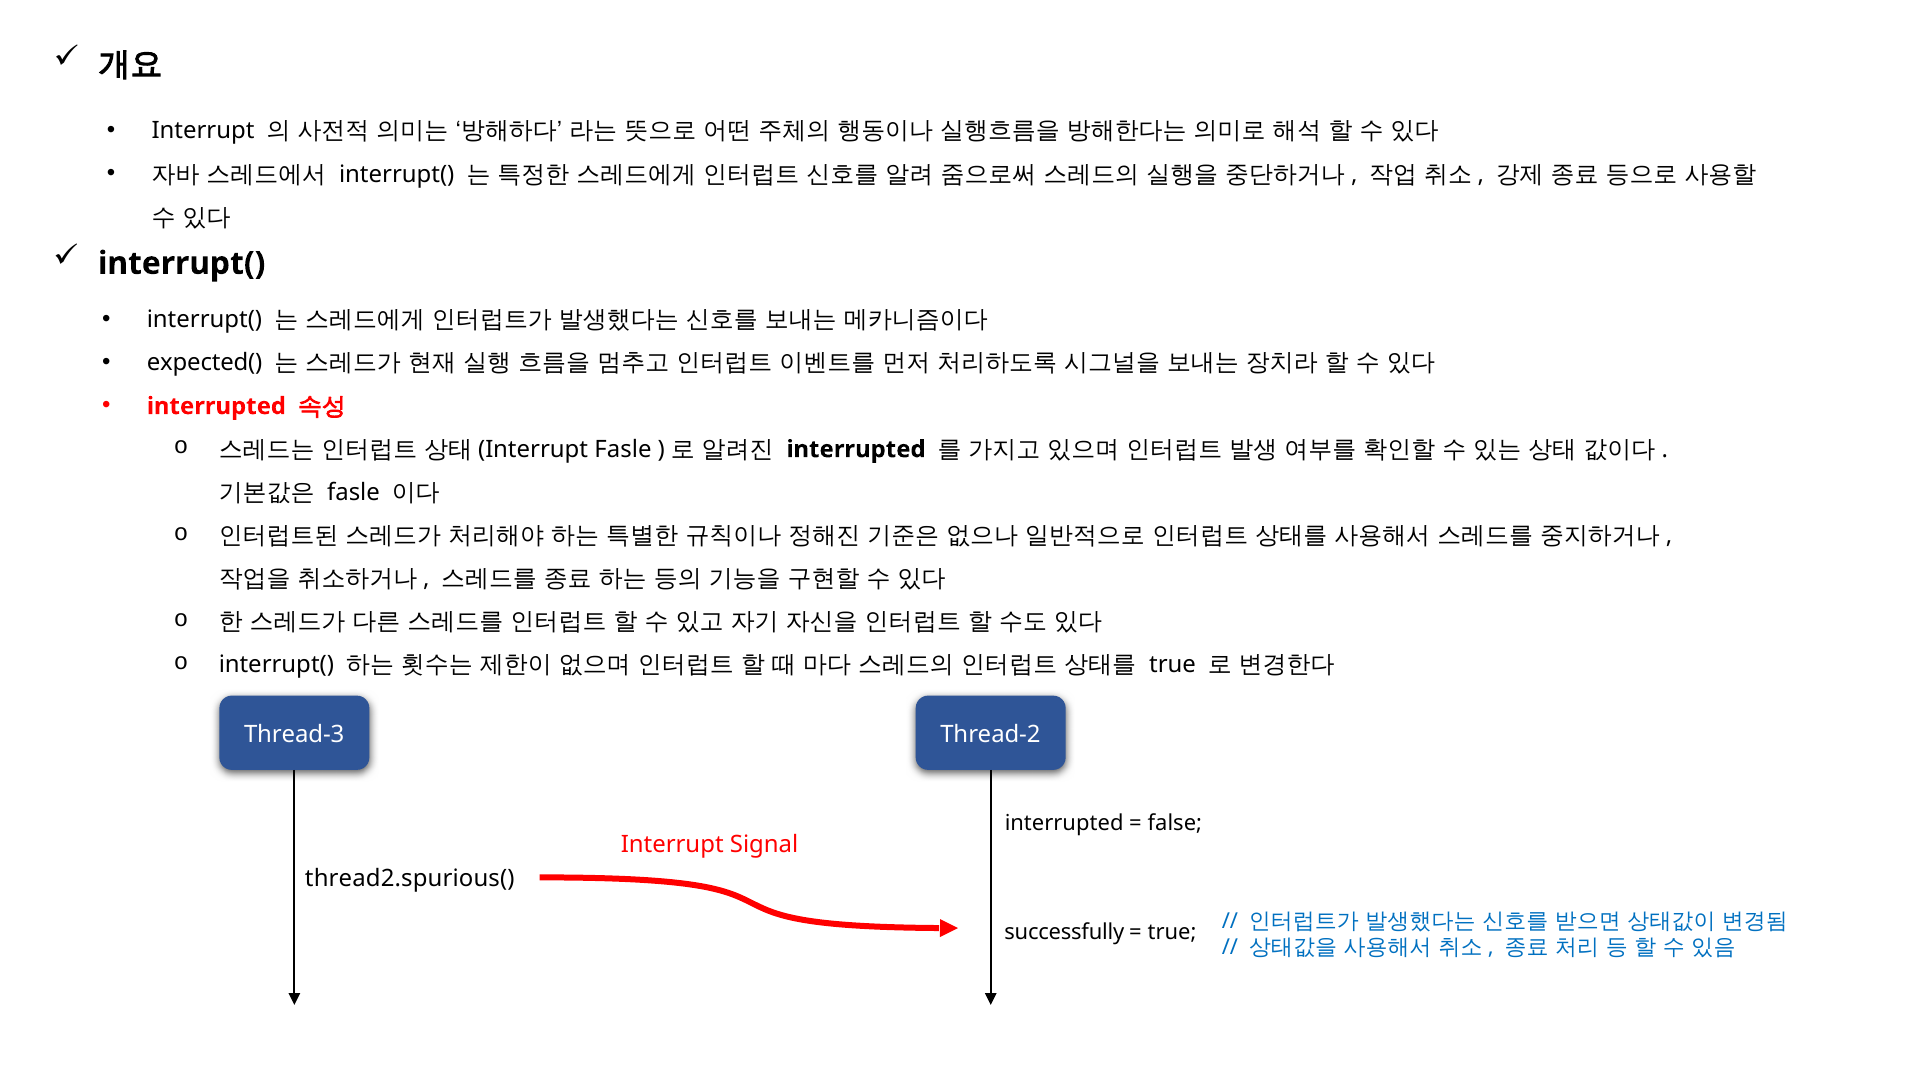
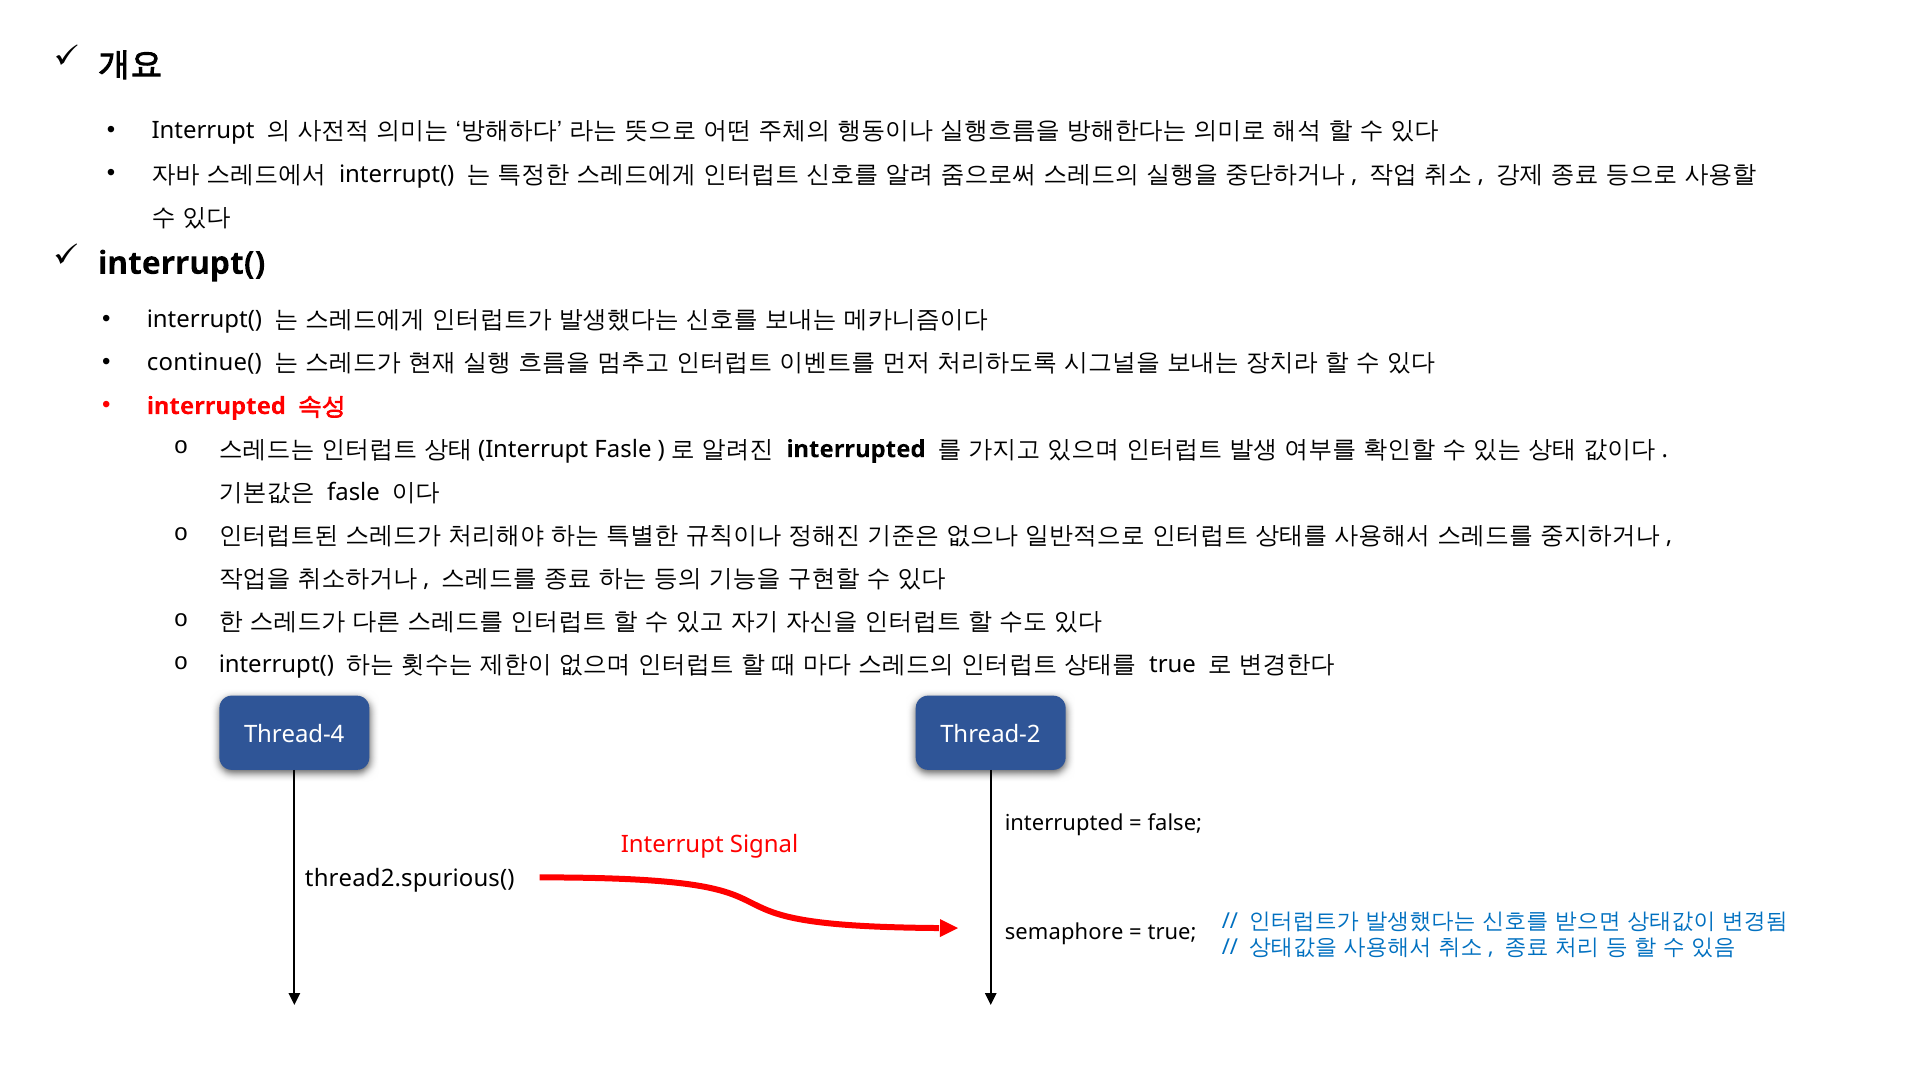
expected(: expected( -> continue(
Thread-3: Thread-3 -> Thread-4
successfully: successfully -> semaphore
